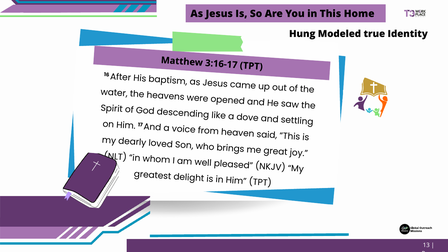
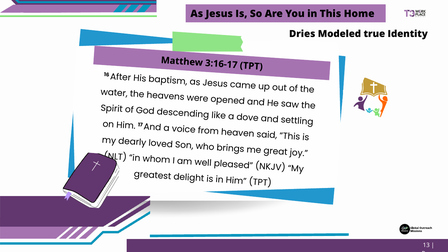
Hung: Hung -> Dries
